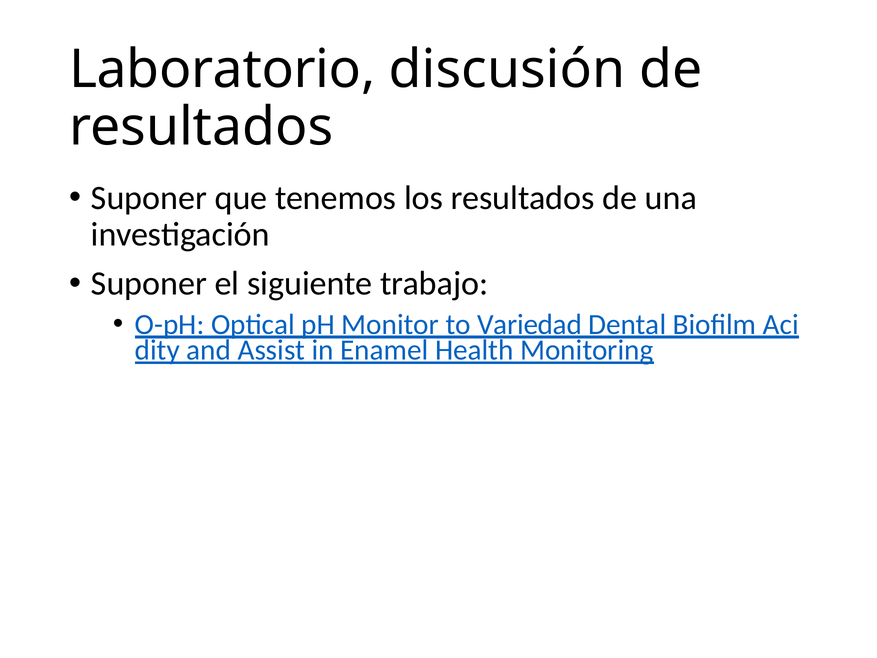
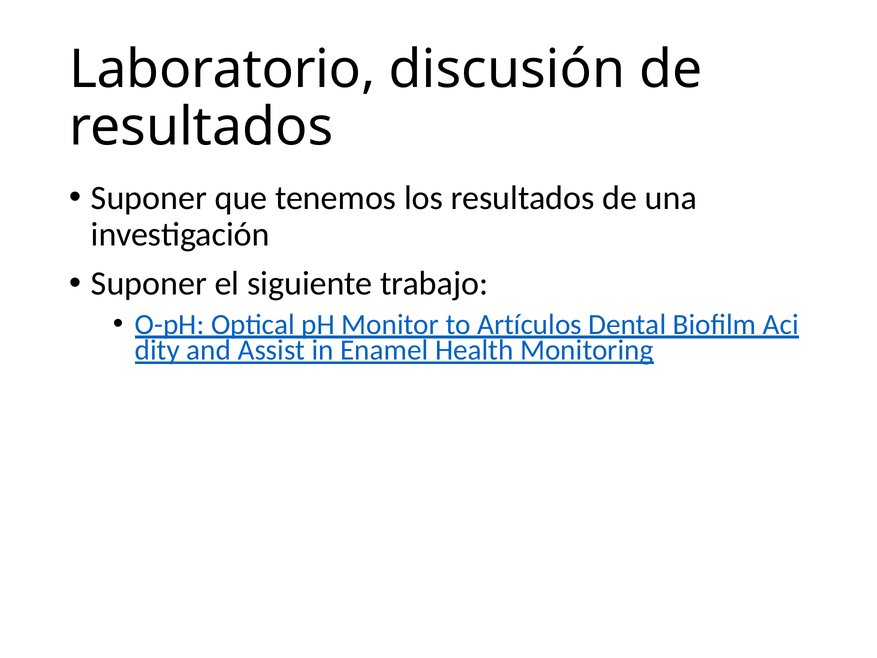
Variedad: Variedad -> Artículos
